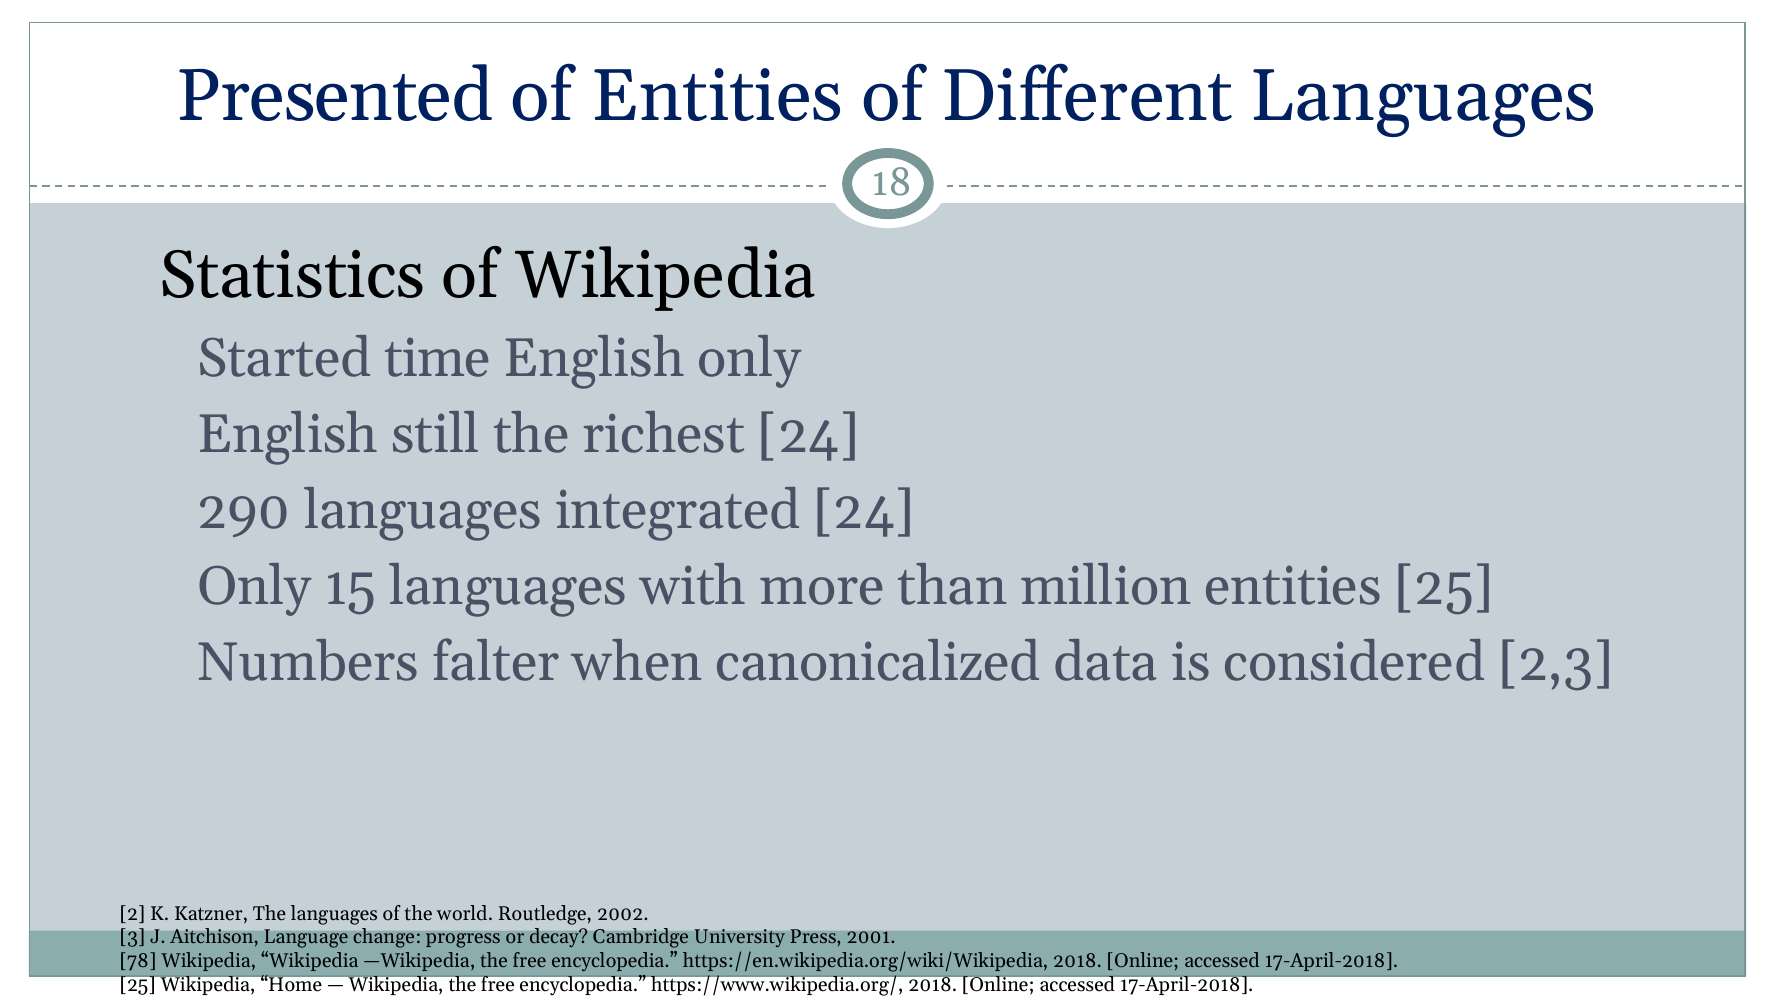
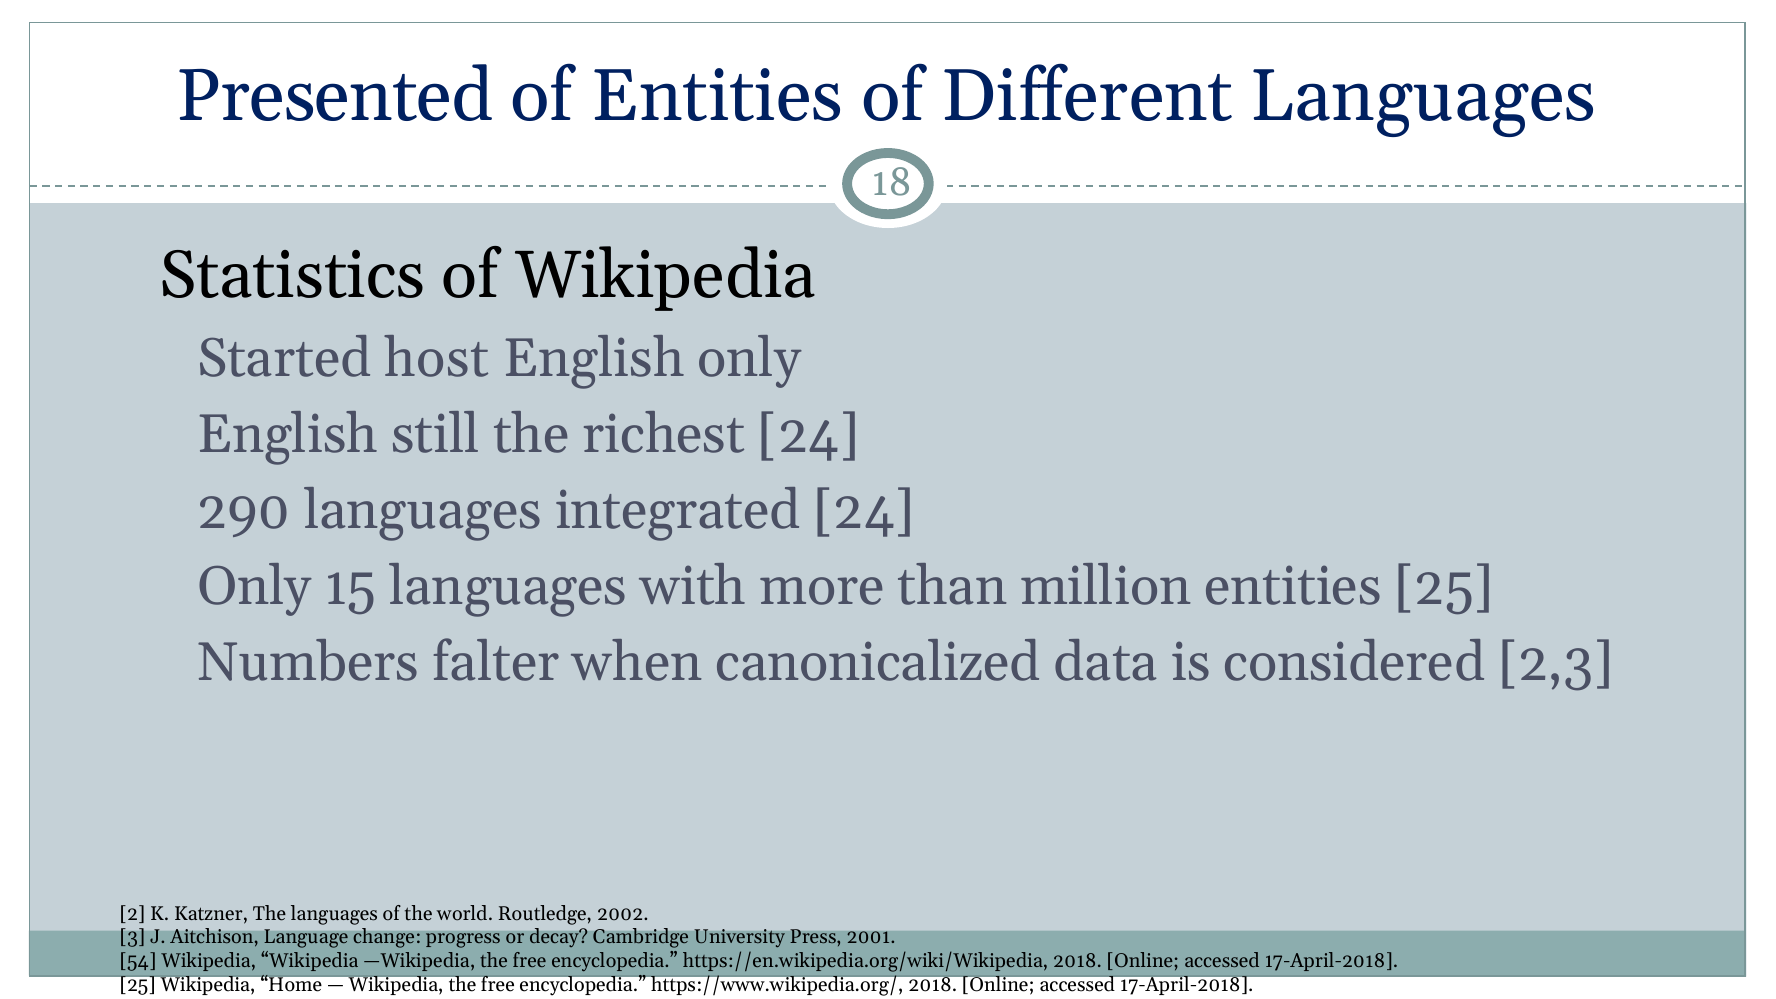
time: time -> host
78: 78 -> 54
